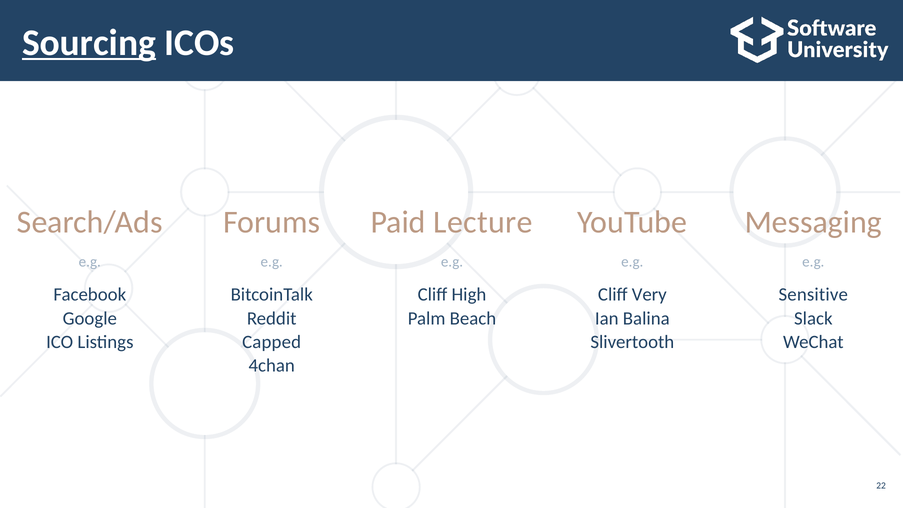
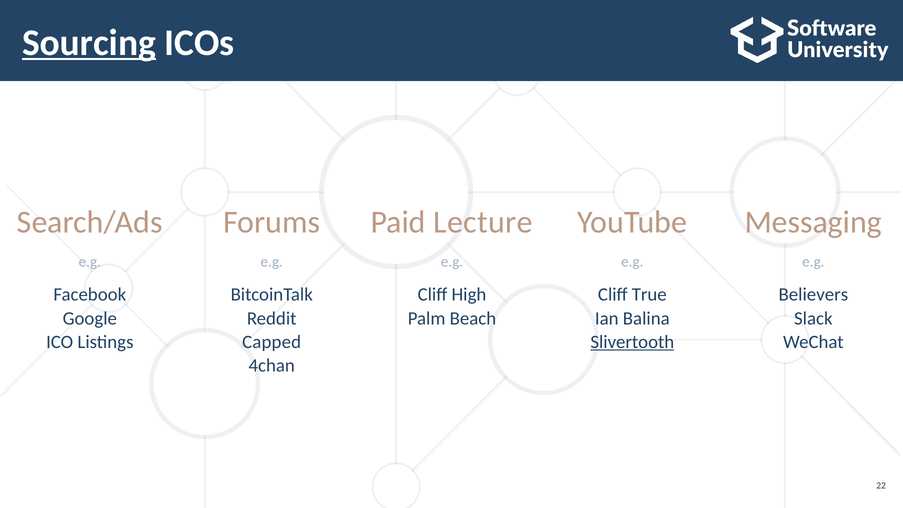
Very: Very -> True
Sensitive: Sensitive -> Believers
Slivertooth underline: none -> present
